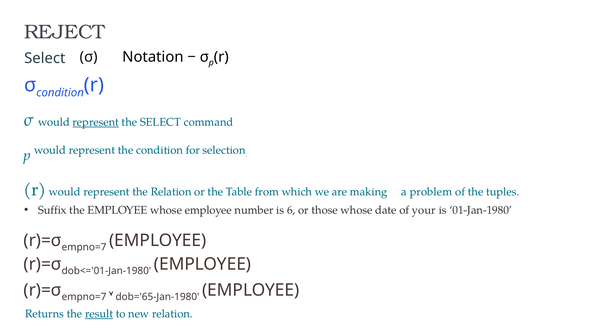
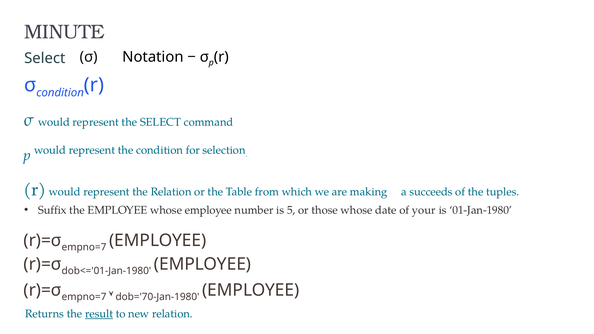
REJECT: REJECT -> MINUTE
represent at (96, 122) underline: present -> none
problem: problem -> succeeds
6: 6 -> 5
dob='65-Jan-1980: dob='65-Jan-1980 -> dob='70-Jan-1980
